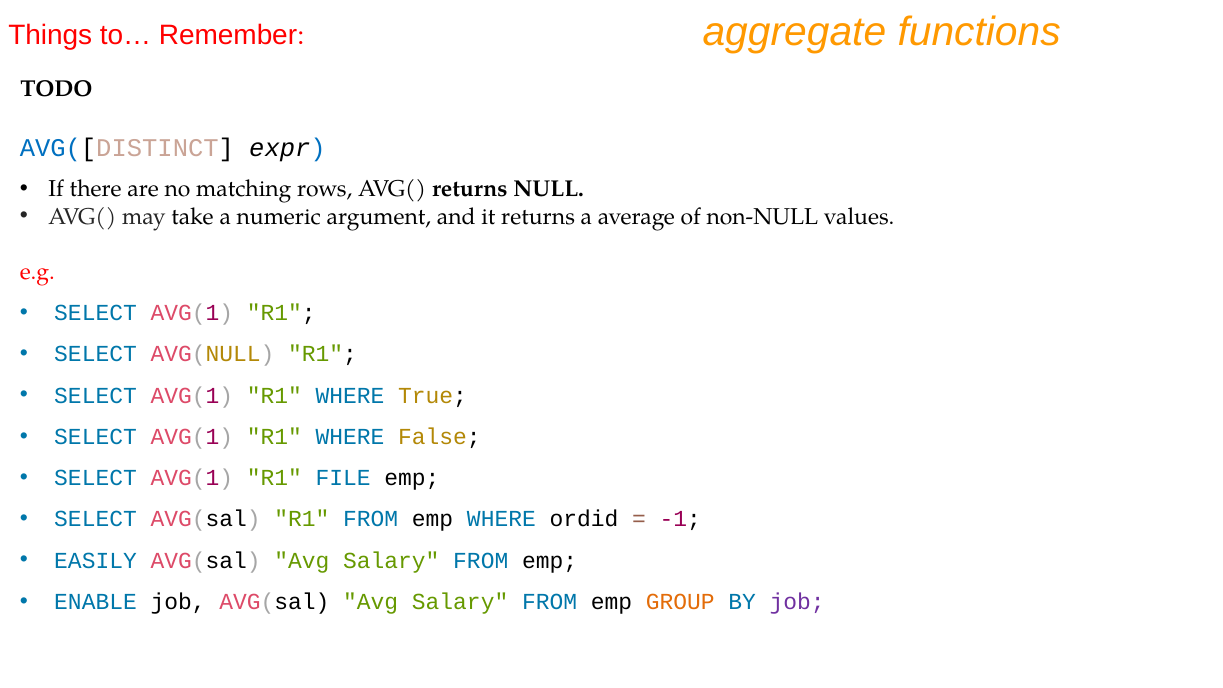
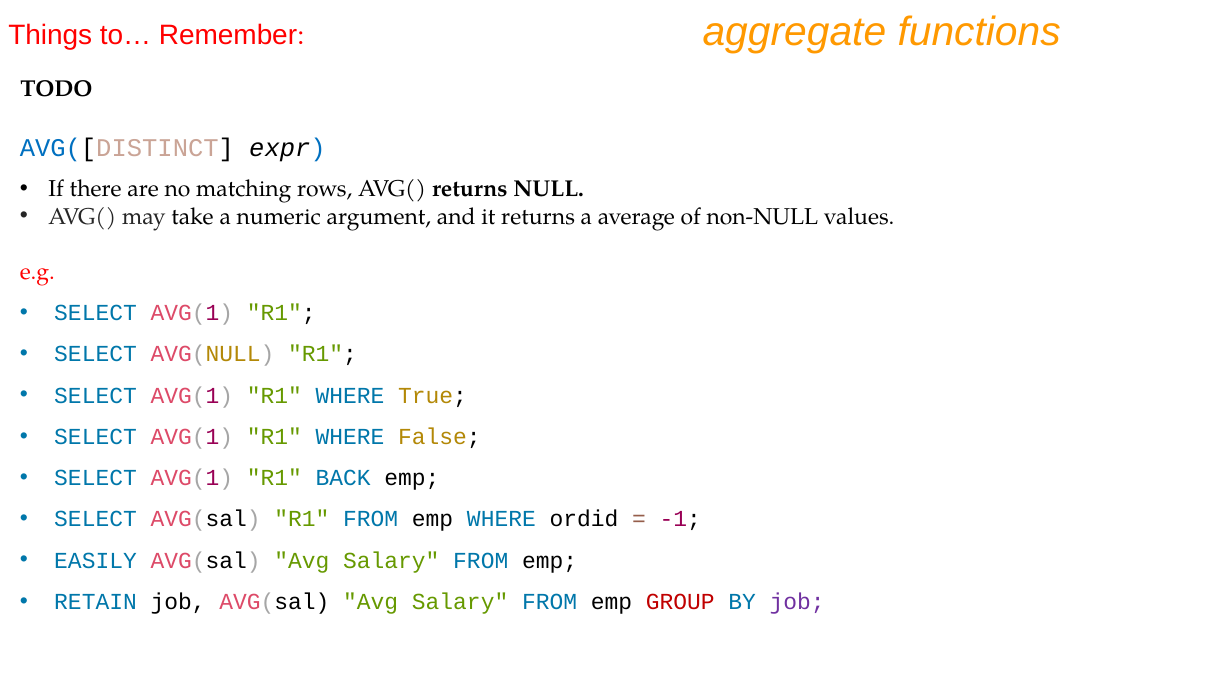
FILE: FILE -> BACK
ENABLE: ENABLE -> RETAIN
GROUP colour: orange -> red
